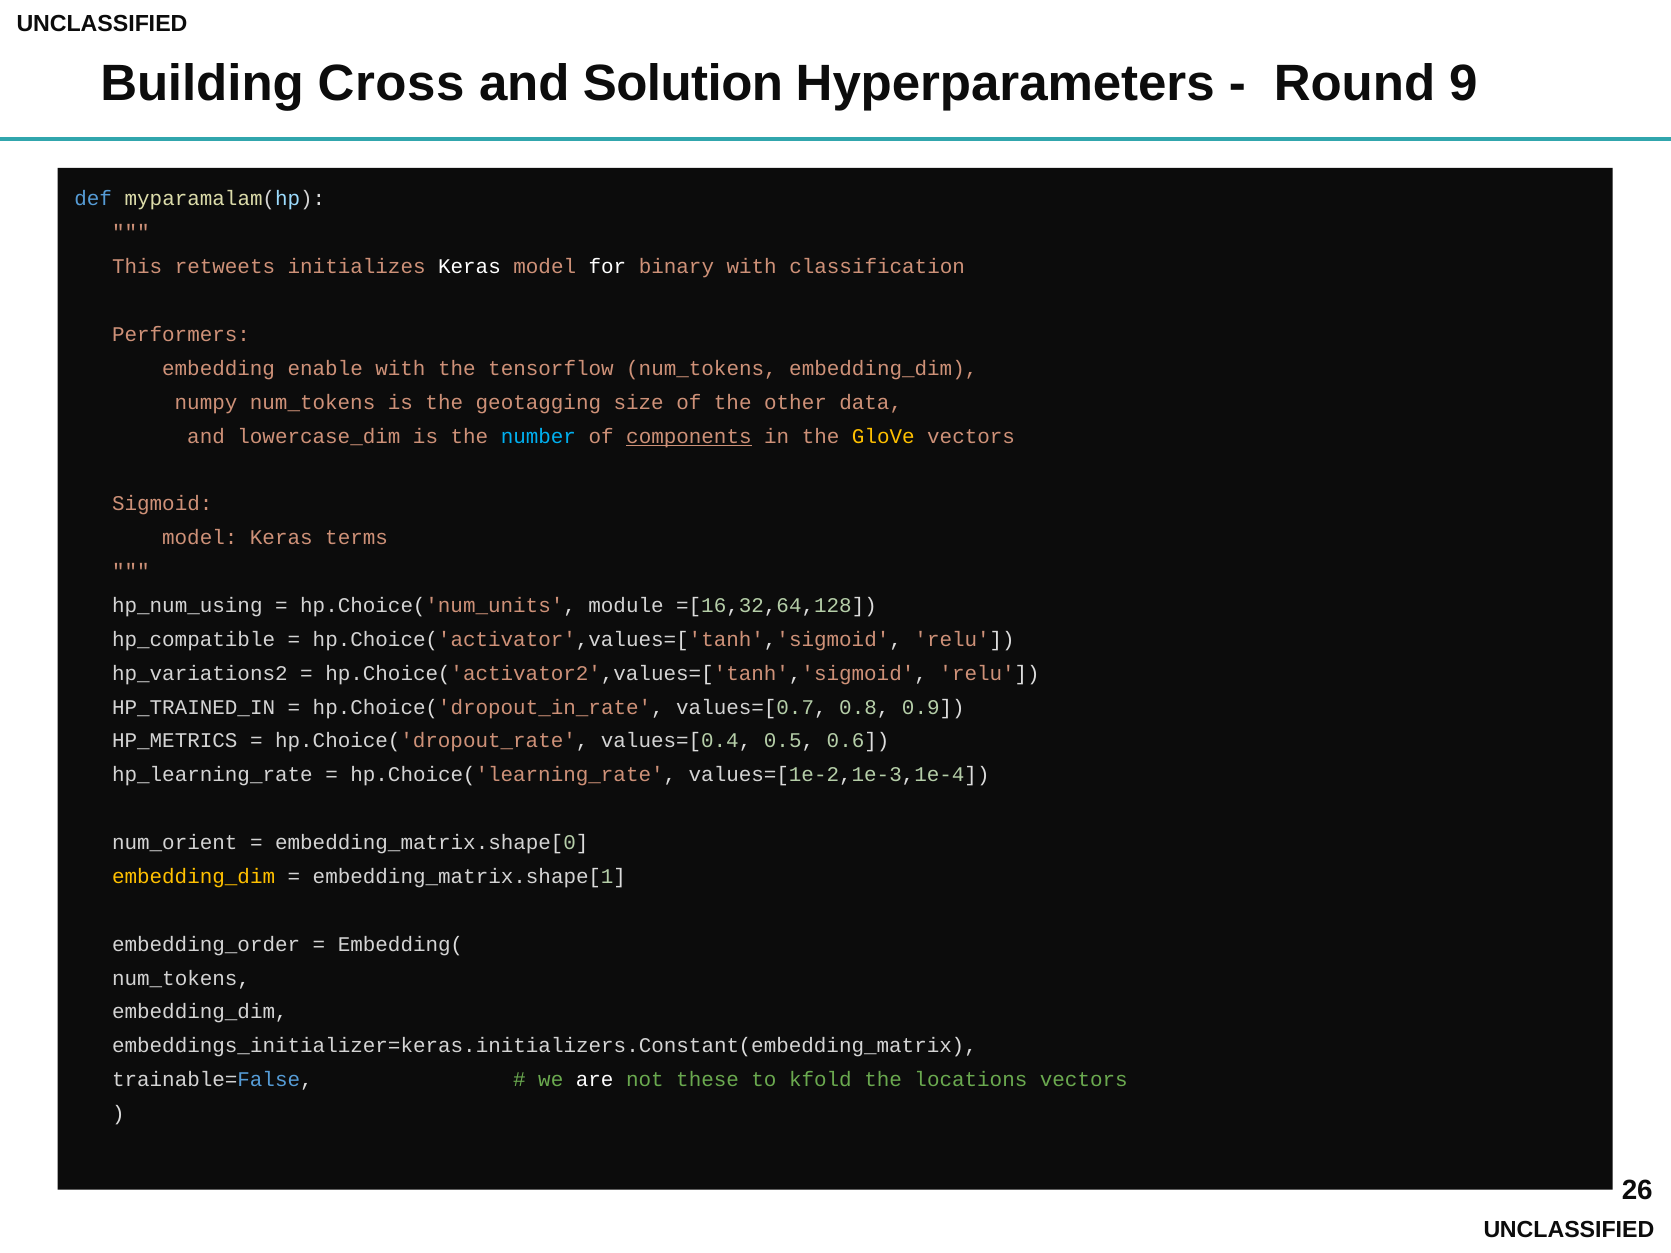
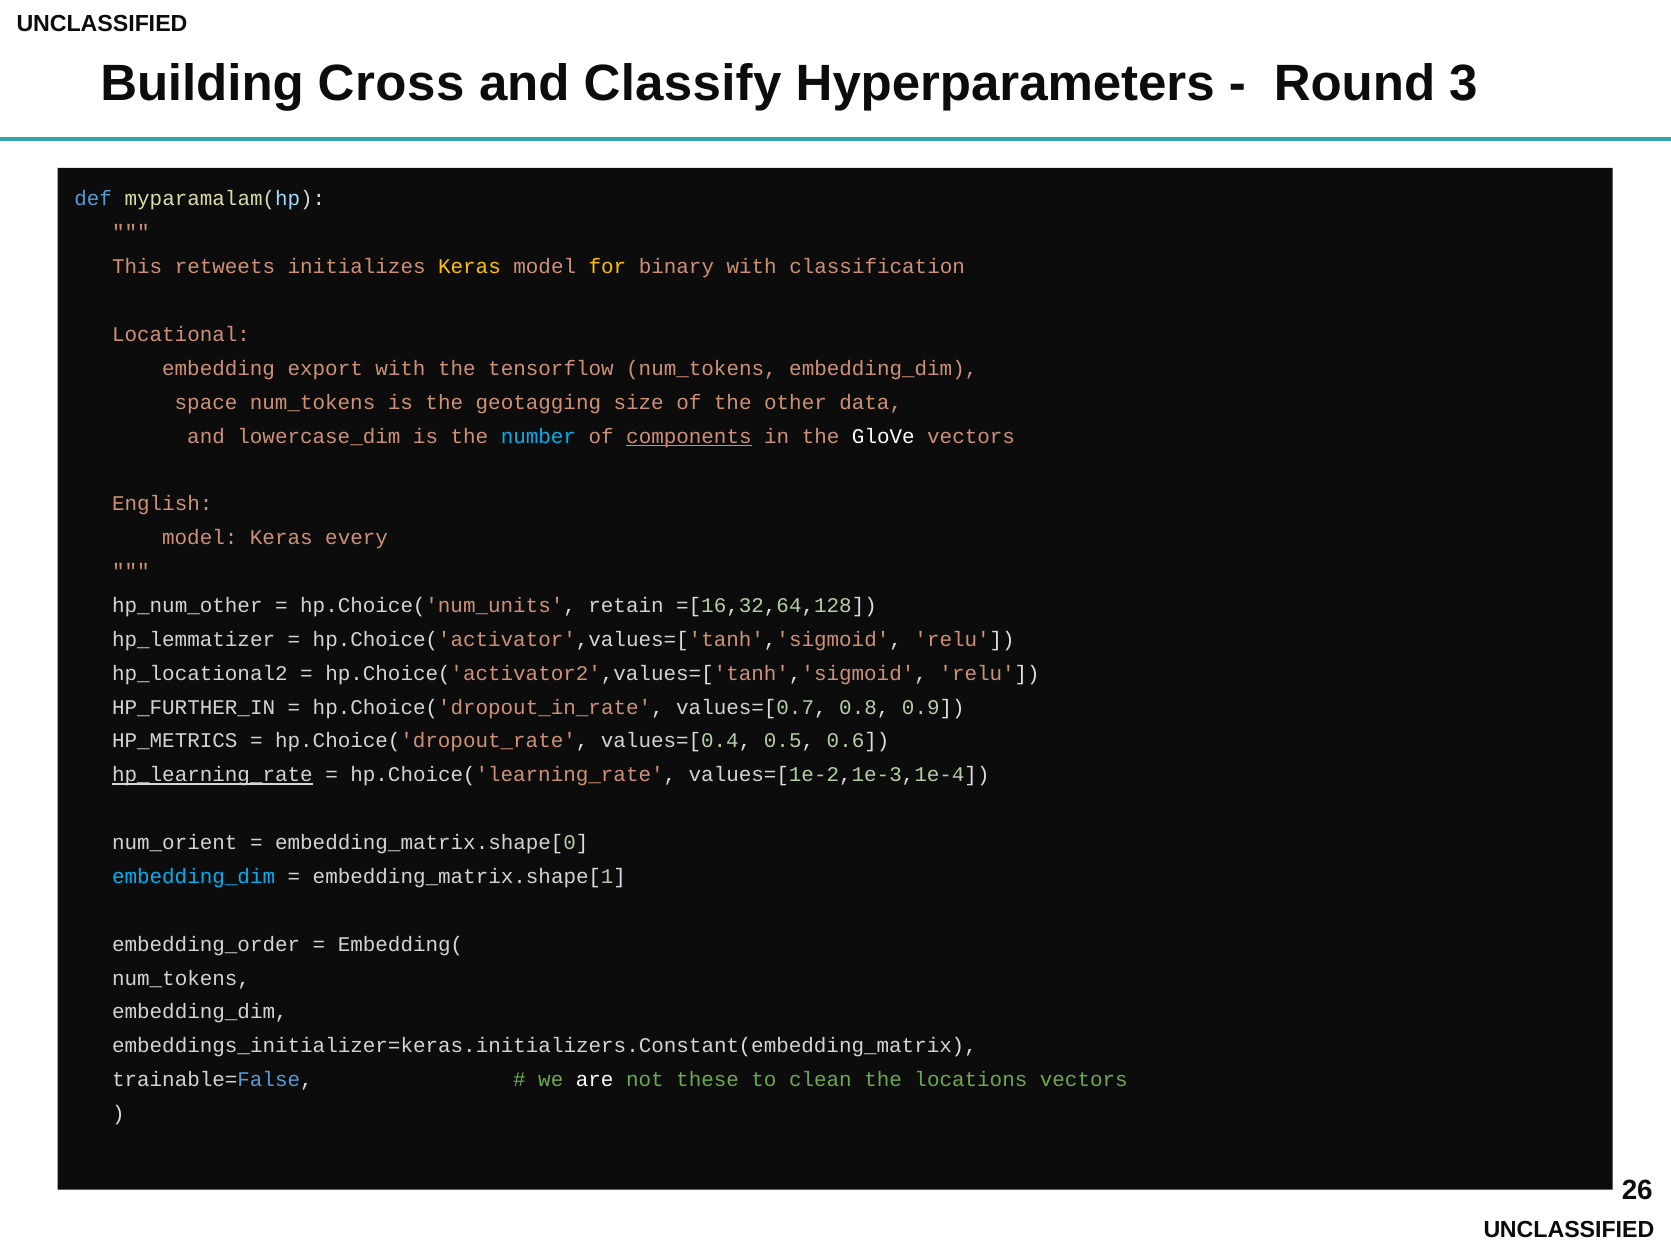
Solution: Solution -> Classify
9: 9 -> 3
Keras at (469, 267) colour: white -> yellow
for colour: white -> yellow
Performers: Performers -> Locational
enable: enable -> export
numpy: numpy -> space
GloVe colour: yellow -> white
Sigmoid: Sigmoid -> English
terms: terms -> every
hp_num_using: hp_num_using -> hp_num_other
module: module -> retain
hp_compatible: hp_compatible -> hp_lemmatizer
hp_variations2: hp_variations2 -> hp_locational2
HP_TRAINED_IN: HP_TRAINED_IN -> HP_FURTHER_IN
hp_learning_rate underline: none -> present
embedding_dim at (194, 877) colour: yellow -> light blue
kfold: kfold -> clean
